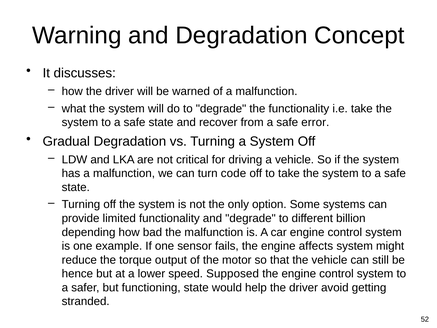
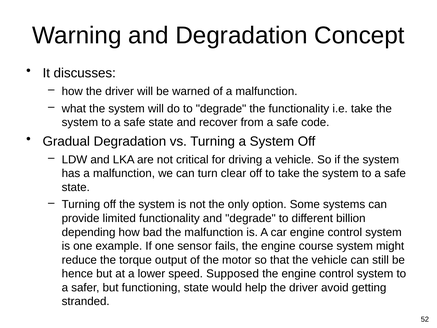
error: error -> code
code: code -> clear
affects: affects -> course
